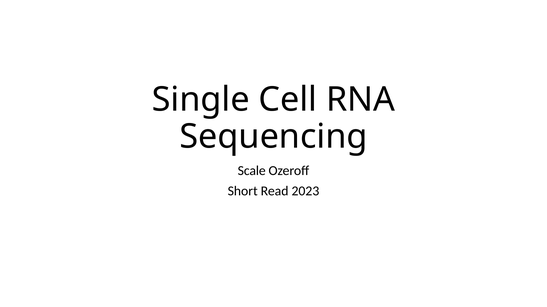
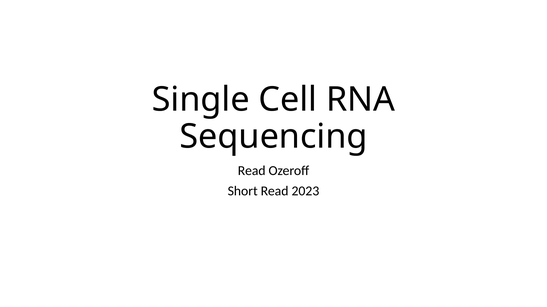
Scale at (252, 171): Scale -> Read
